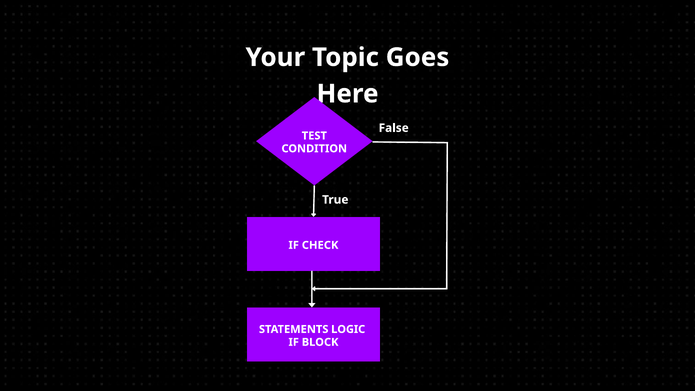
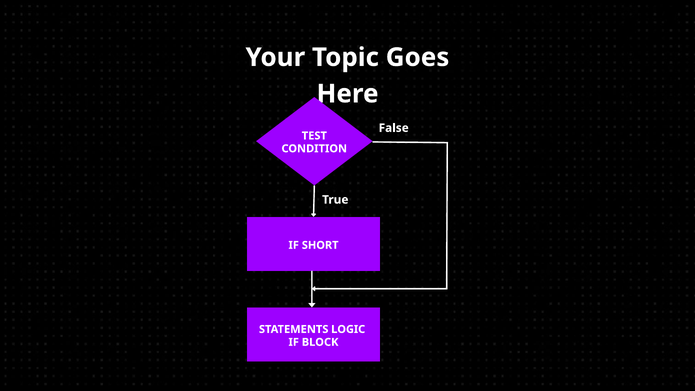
CHECK: CHECK -> SHORT
